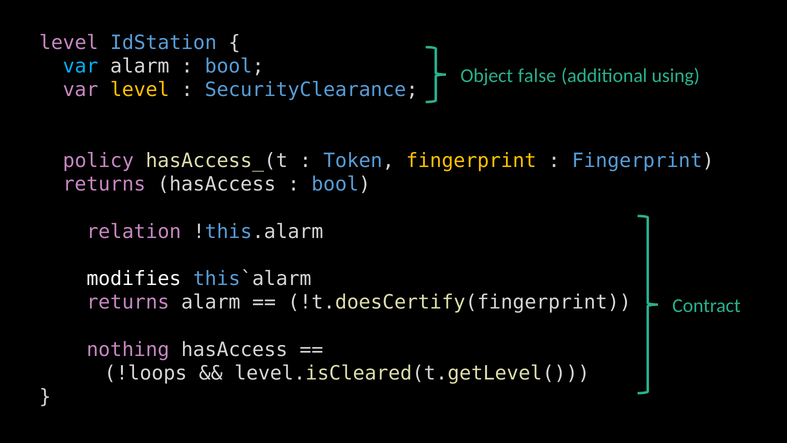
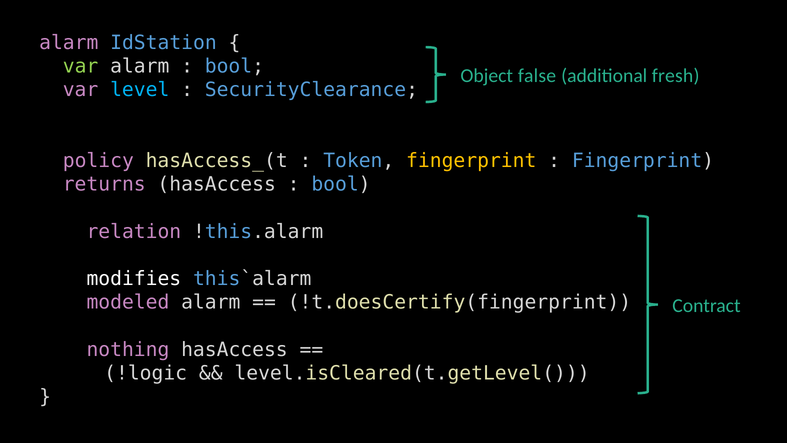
level at (69, 43): level -> alarm
var at (81, 66) colour: light blue -> light green
using: using -> fresh
level at (140, 90) colour: yellow -> light blue
returns at (128, 302): returns -> modeled
!loops: !loops -> !logic
